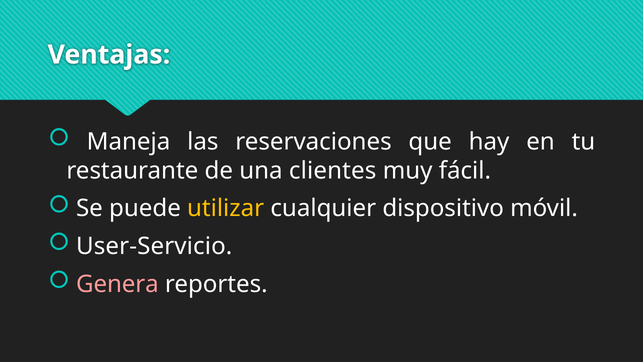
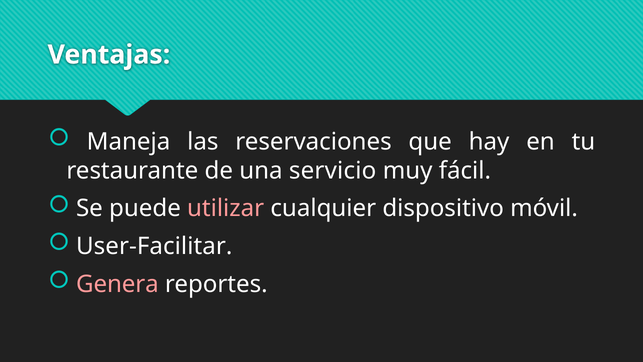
clientes: clientes -> servicio
utilizar colour: yellow -> pink
User-Servicio: User-Servicio -> User-Facilitar
